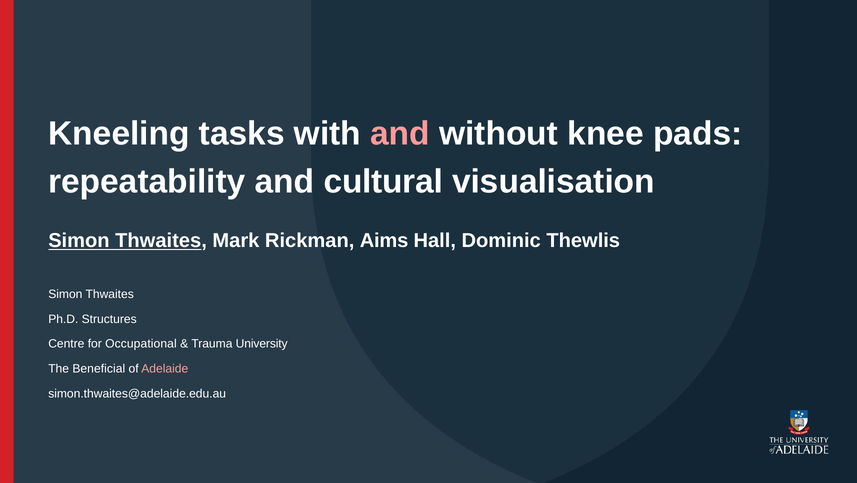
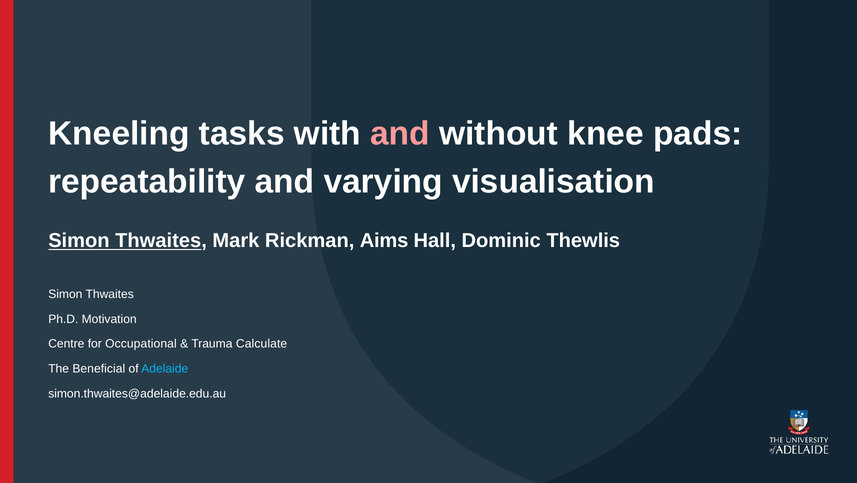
cultural: cultural -> varying
Structures: Structures -> Motivation
University: University -> Calculate
Adelaide colour: pink -> light blue
